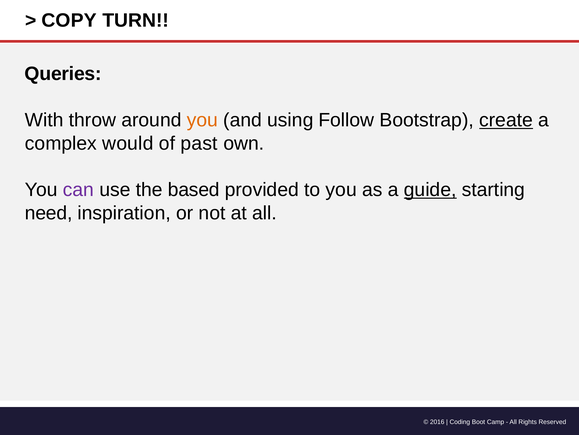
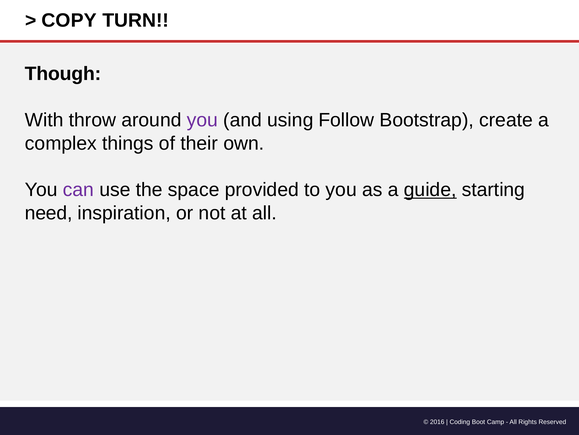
Queries: Queries -> Though
you at (202, 120) colour: orange -> purple
create underline: present -> none
would: would -> things
past: past -> their
based: based -> space
